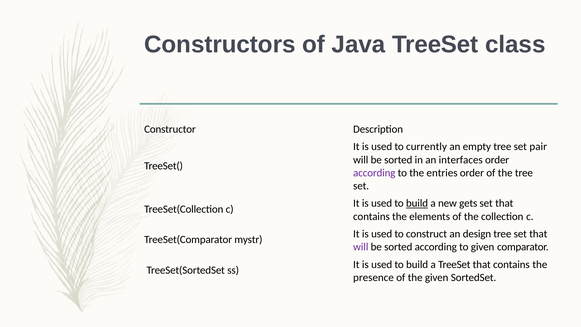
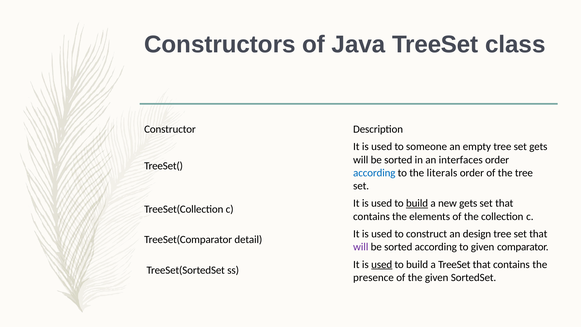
currently: currently -> someone
set pair: pair -> gets
according at (374, 173) colour: purple -> blue
entries: entries -> literals
mystr: mystr -> detail
used at (382, 264) underline: none -> present
